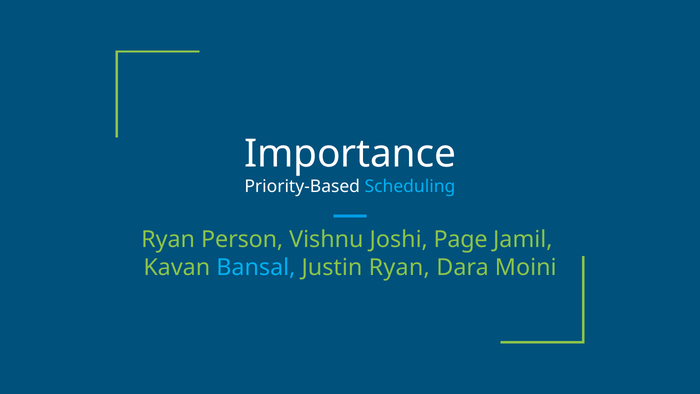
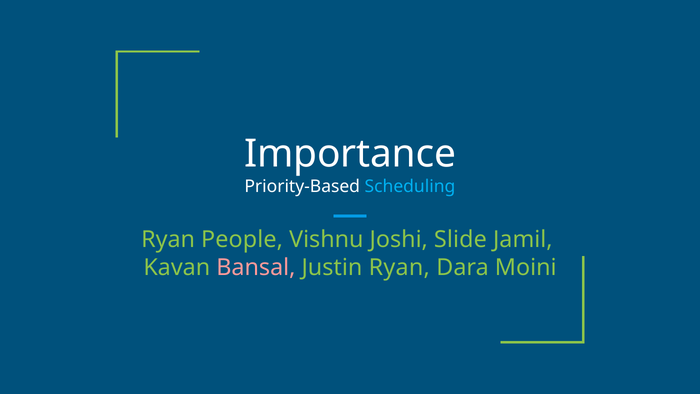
Person: Person -> People
Page: Page -> Slide
Bansal colour: light blue -> pink
